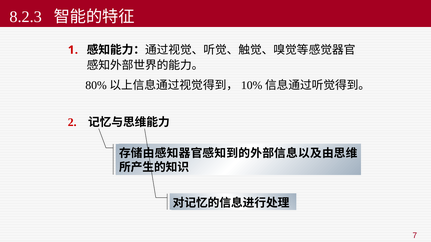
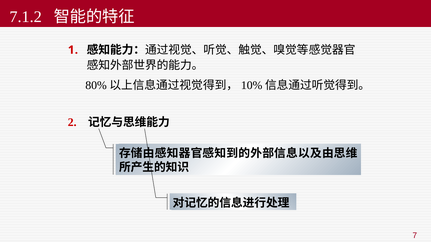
8.2.3: 8.2.3 -> 7.1.2
